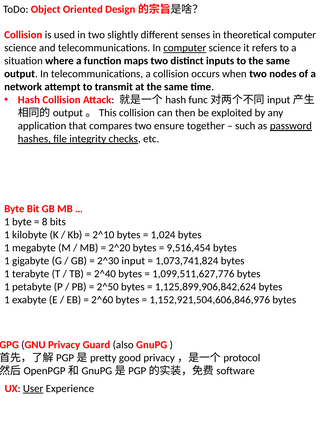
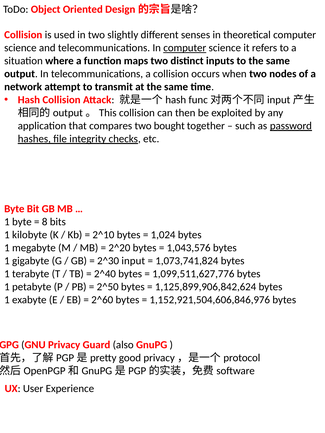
ensure: ensure -> bought
9,516,454: 9,516,454 -> 1,043,576
User underline: present -> none
